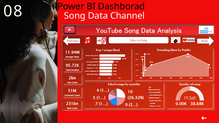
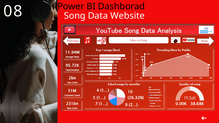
Channel: Channel -> Website
